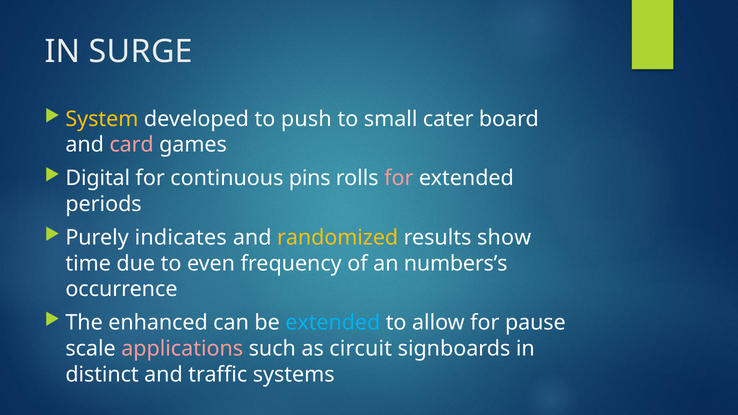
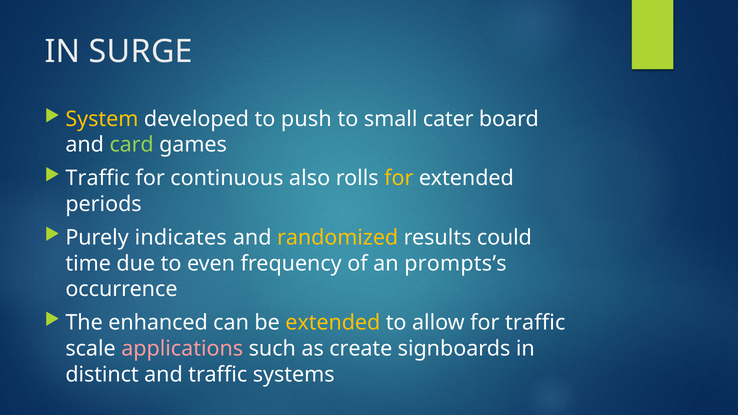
card colour: pink -> light green
Digital at (98, 178): Digital -> Traffic
pins: pins -> also
for at (399, 178) colour: pink -> yellow
show: show -> could
numbers’s: numbers’s -> prompts’s
extended at (333, 323) colour: light blue -> yellow
for pause: pause -> traffic
circuit: circuit -> create
